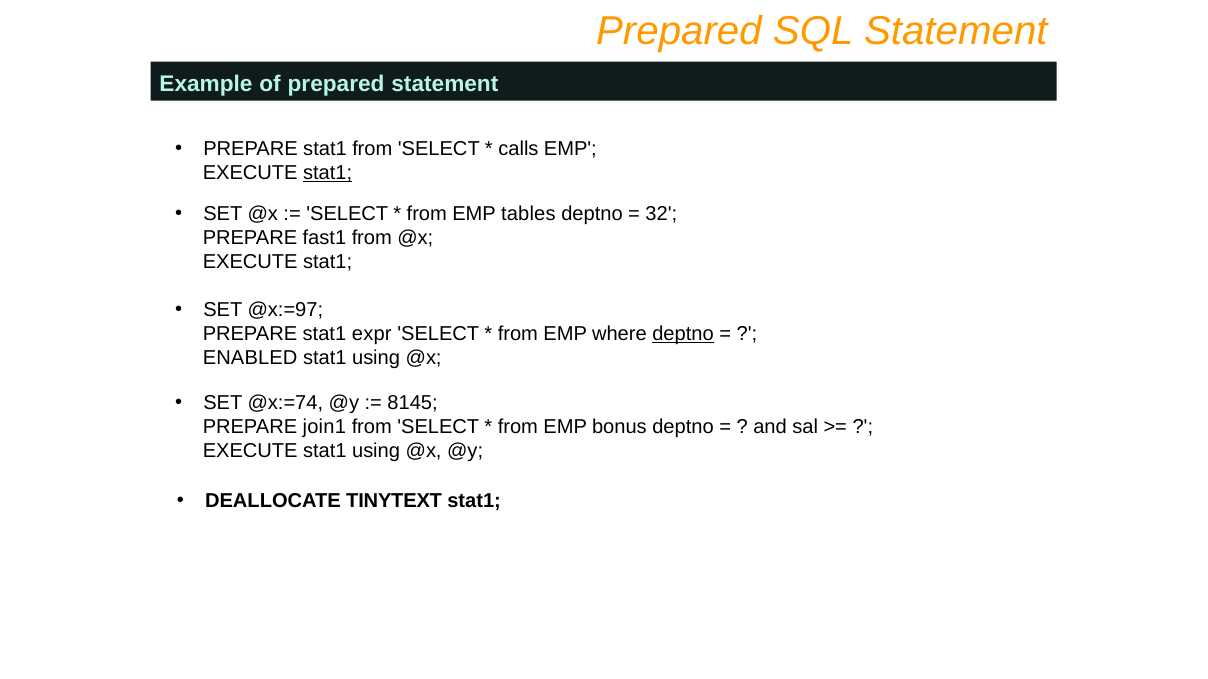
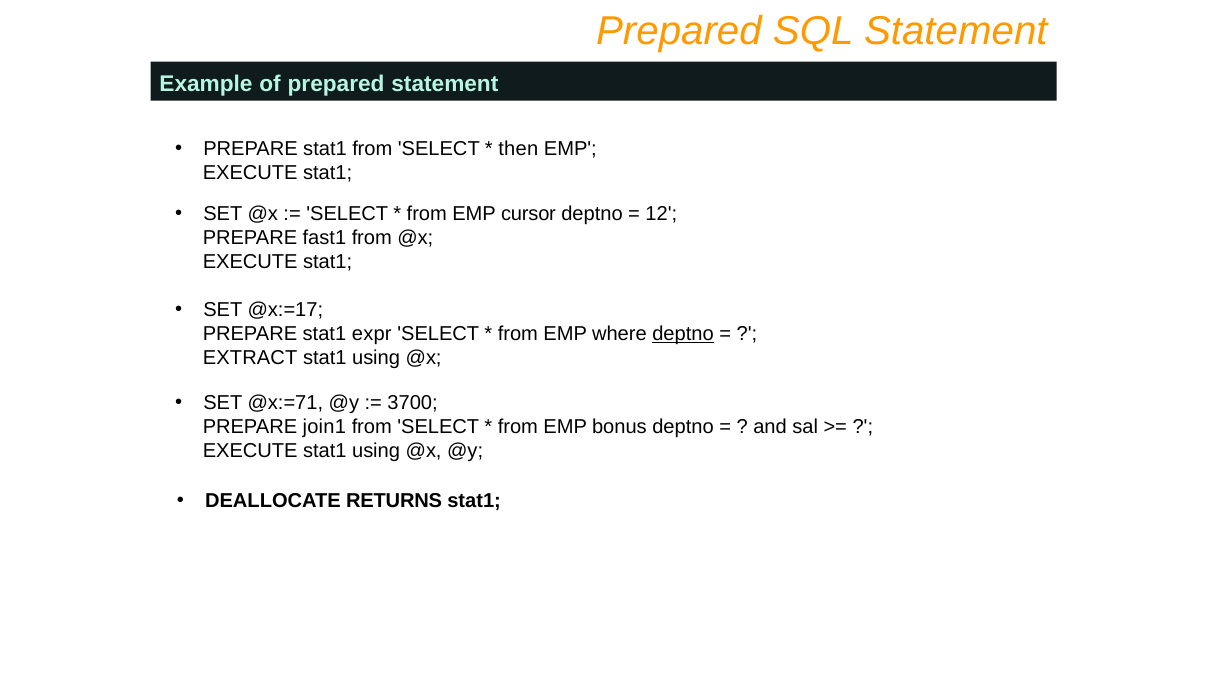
calls: calls -> then
stat1 at (328, 173) underline: present -> none
tables: tables -> cursor
32: 32 -> 12
@x:=97: @x:=97 -> @x:=17
ENABLED: ENABLED -> EXTRACT
@x:=74: @x:=74 -> @x:=71
8145: 8145 -> 3700
TINYTEXT: TINYTEXT -> RETURNS
